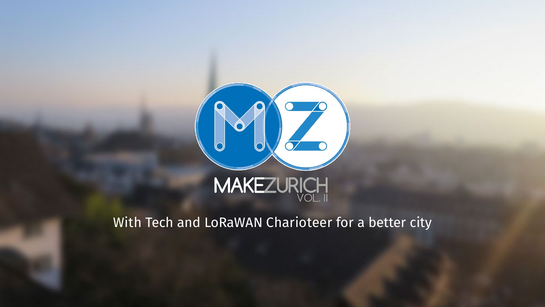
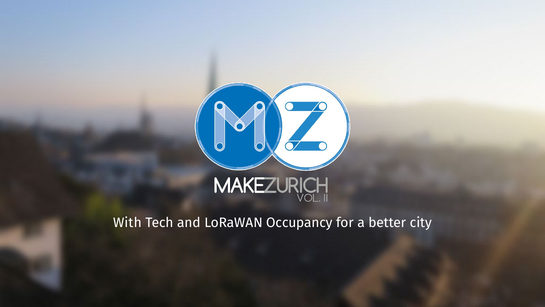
Charioteer: Charioteer -> Occupancy
